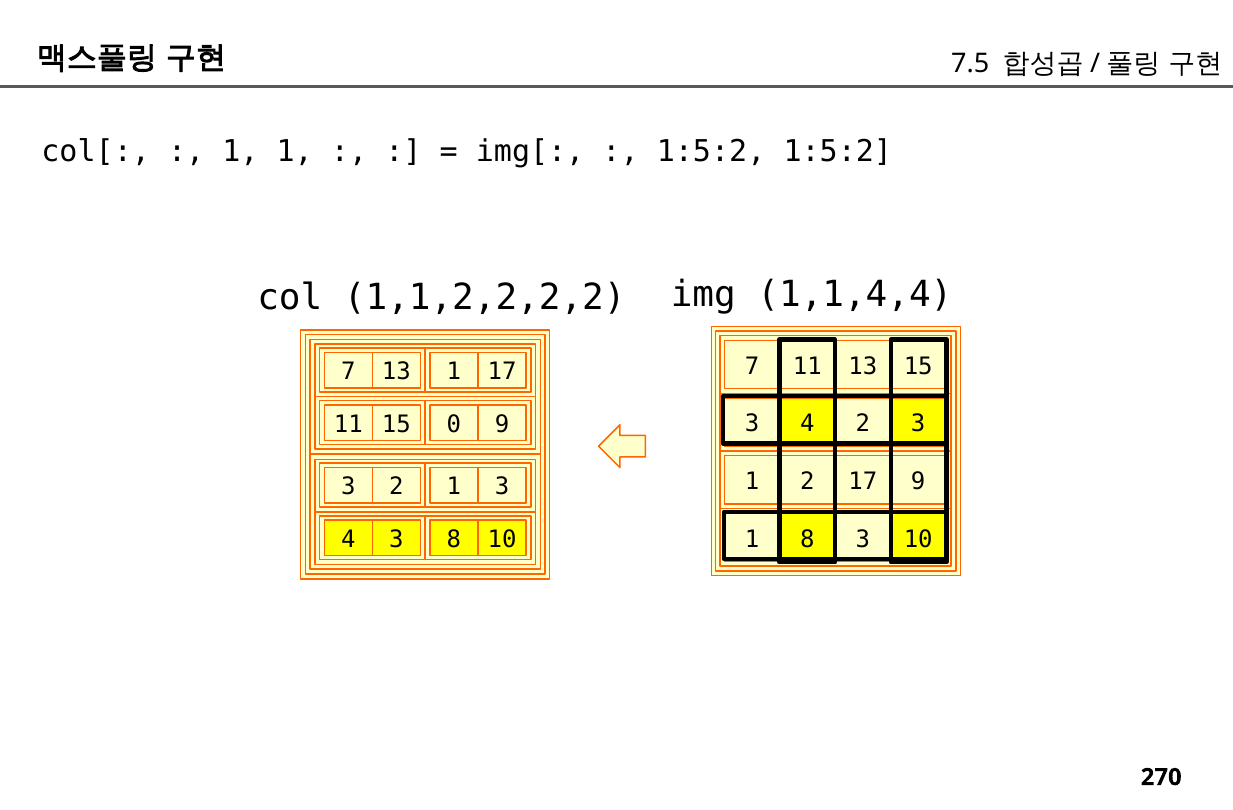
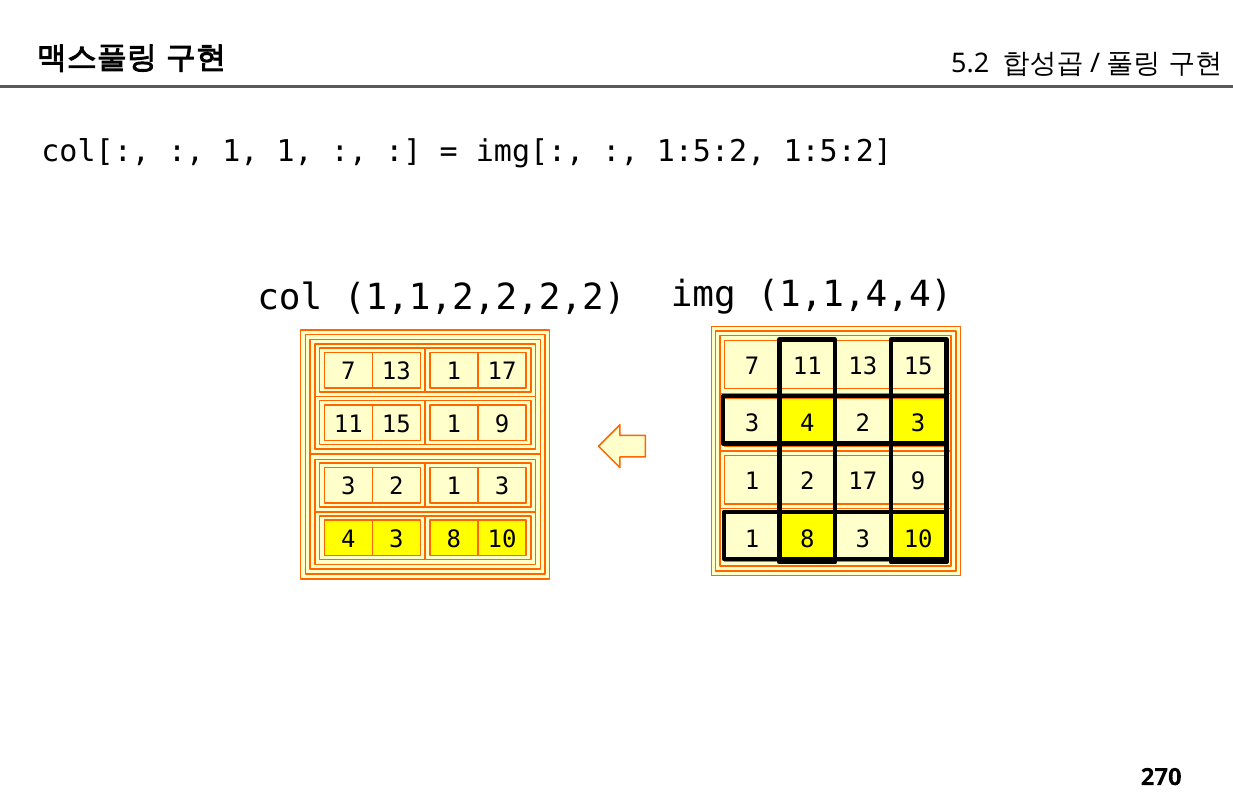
7.5: 7.5 -> 5.2
15 0: 0 -> 1
